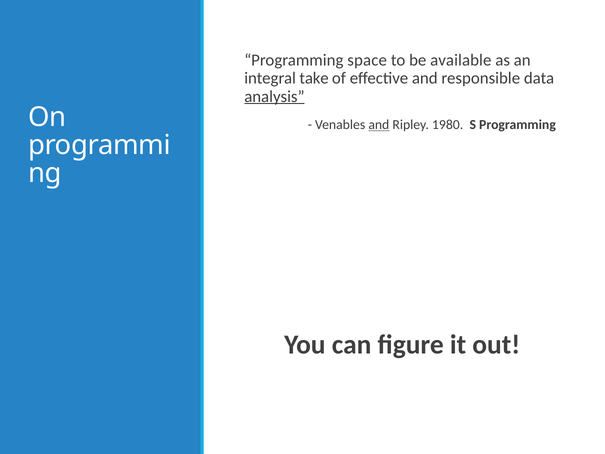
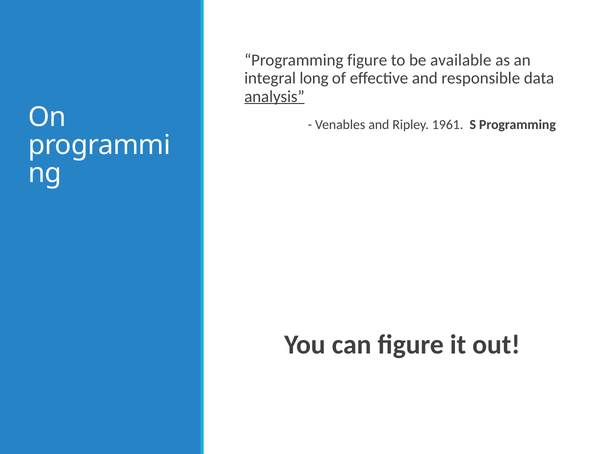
Programming space: space -> figure
take: take -> long
and at (379, 125) underline: present -> none
1980: 1980 -> 1961
